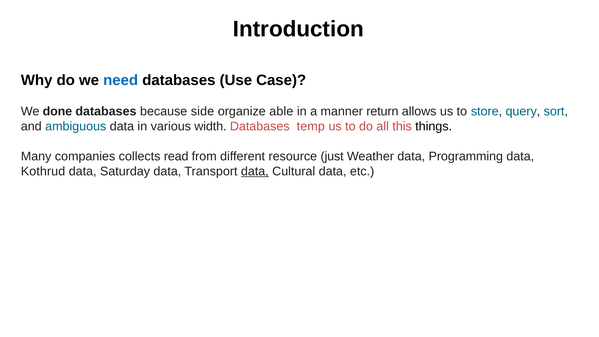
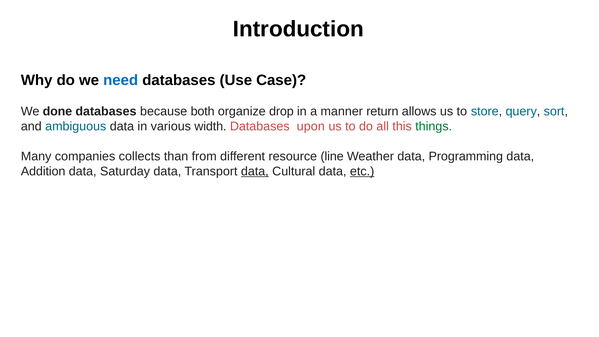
side: side -> both
able: able -> drop
temp: temp -> upon
things colour: black -> green
read: read -> than
just: just -> line
Kothrud: Kothrud -> Addition
etc underline: none -> present
